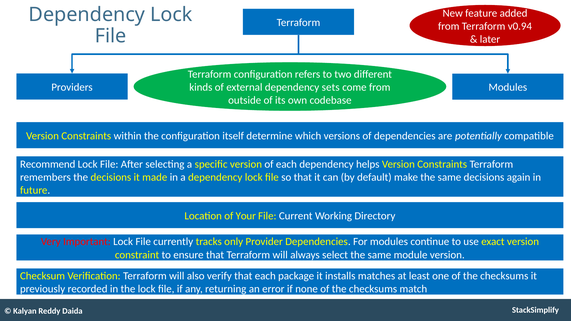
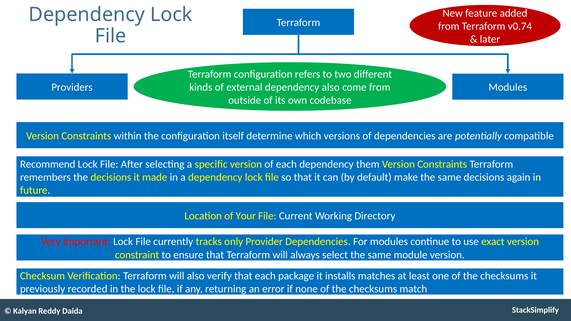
v0.94: v0.94 -> v0.74
dependency sets: sets -> also
helps: helps -> them
